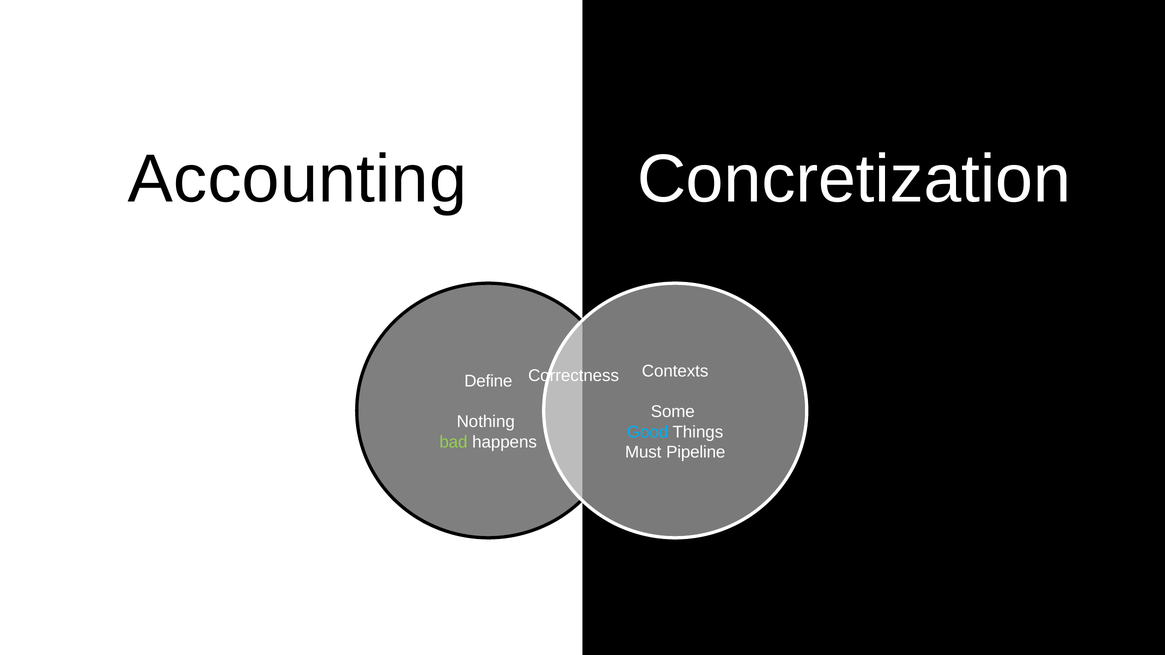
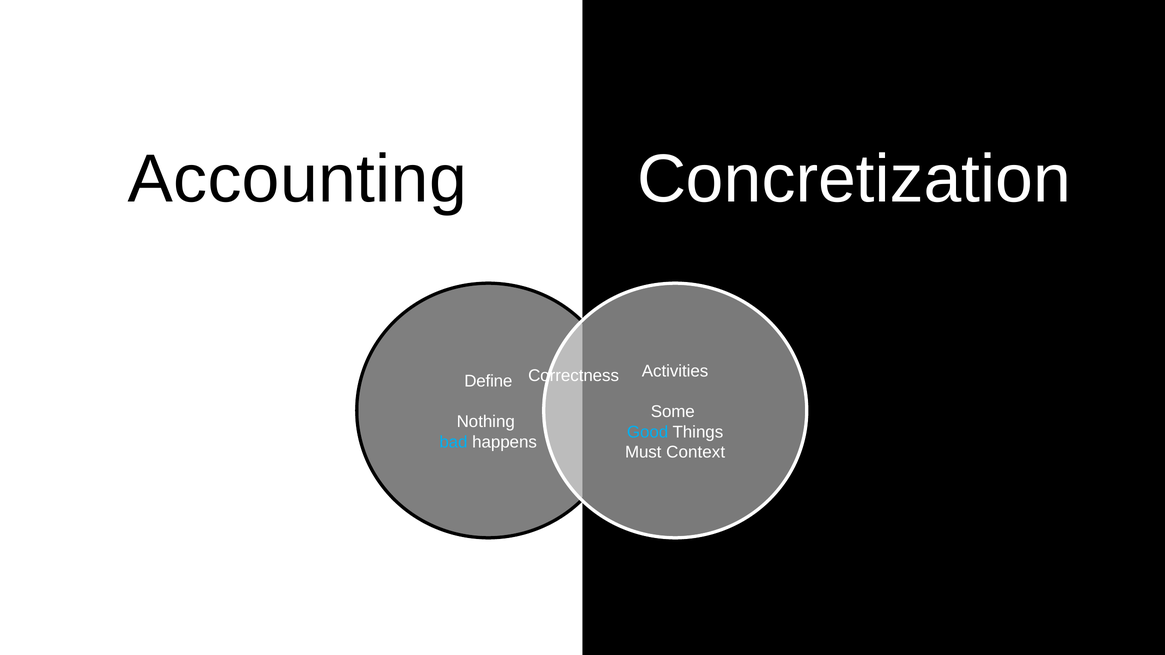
Contexts at (675, 371): Contexts -> Activities
bad colour: light green -> light blue
Pipeline: Pipeline -> Context
